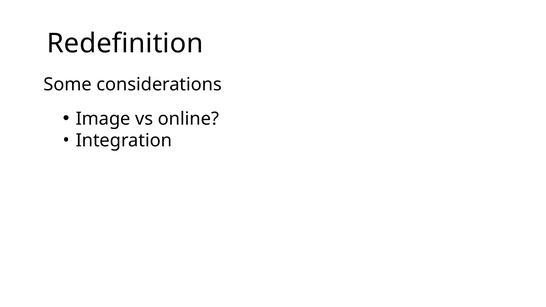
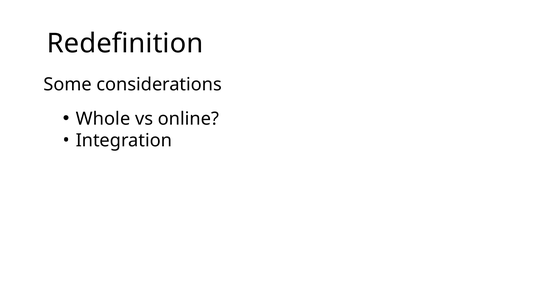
Image: Image -> Whole
